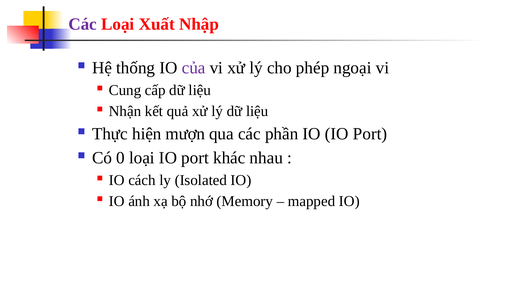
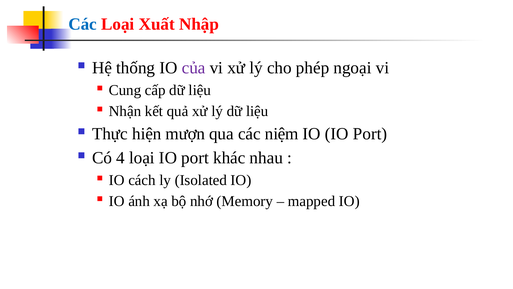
Các at (83, 24) colour: purple -> blue
phần: phần -> niệm
0: 0 -> 4
